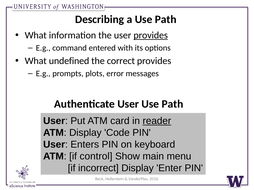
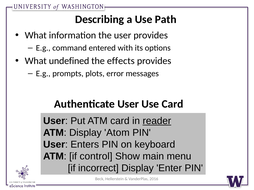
provides at (151, 35) underline: present -> none
correct: correct -> effects
User Use Path: Path -> Card
Code: Code -> Atom
